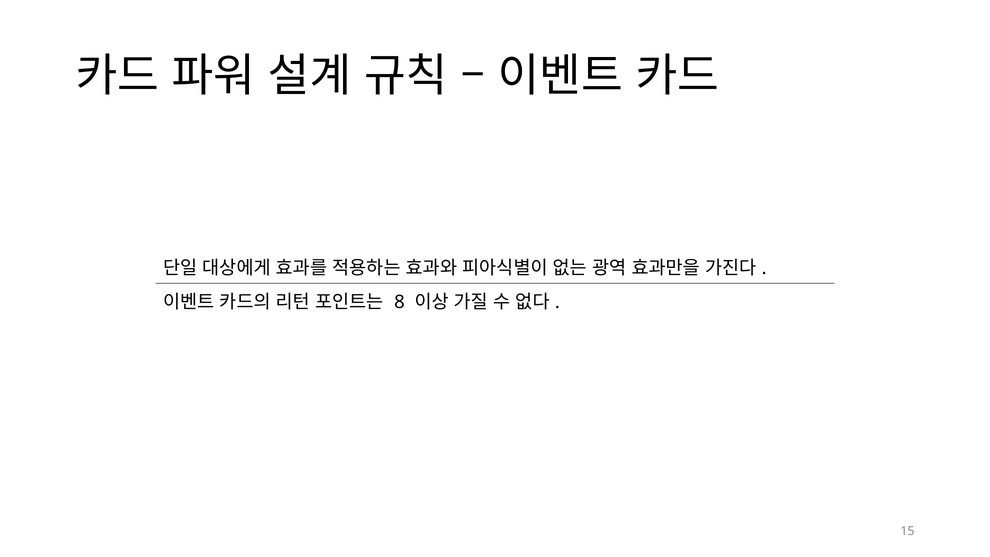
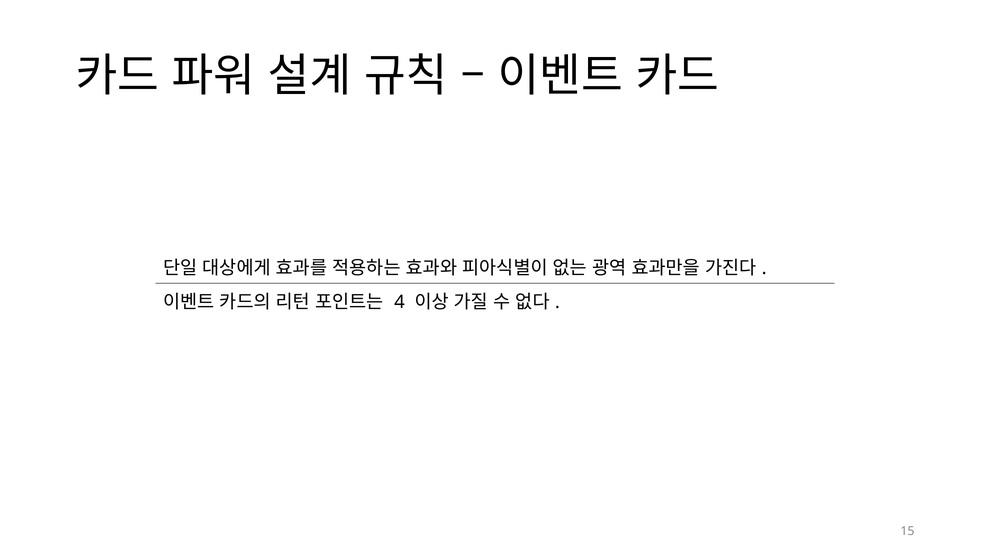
8: 8 -> 4
